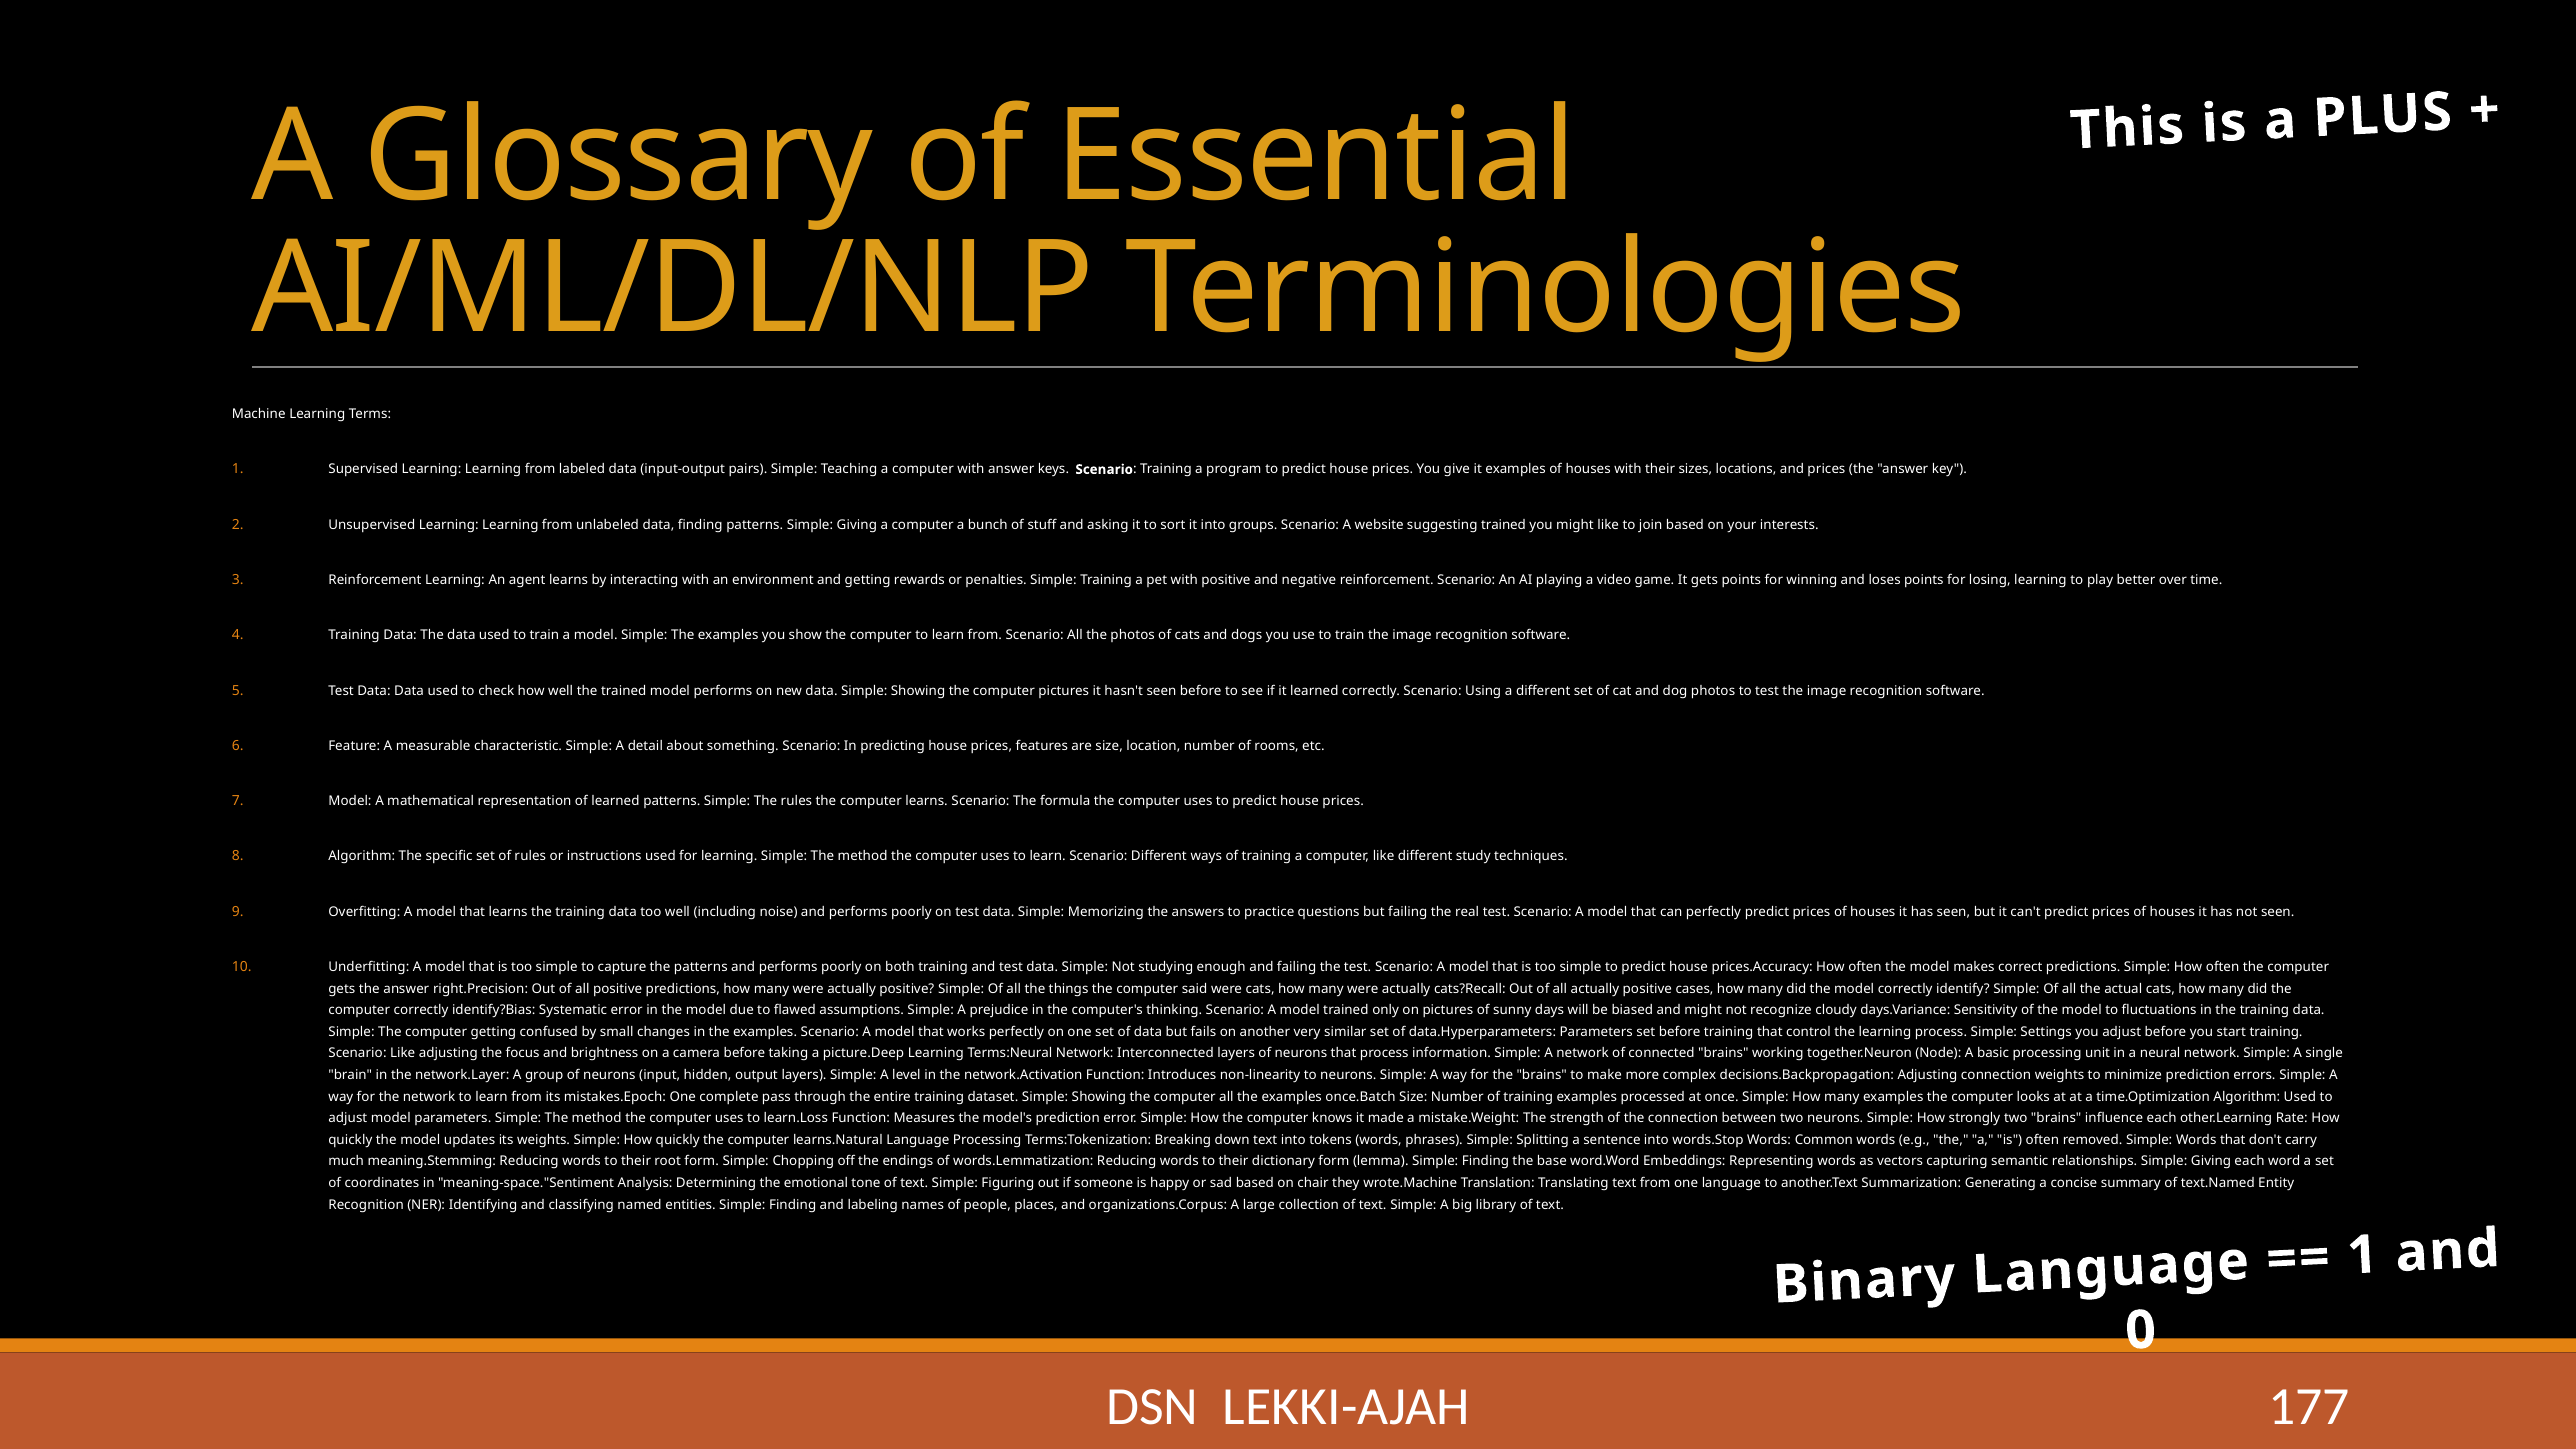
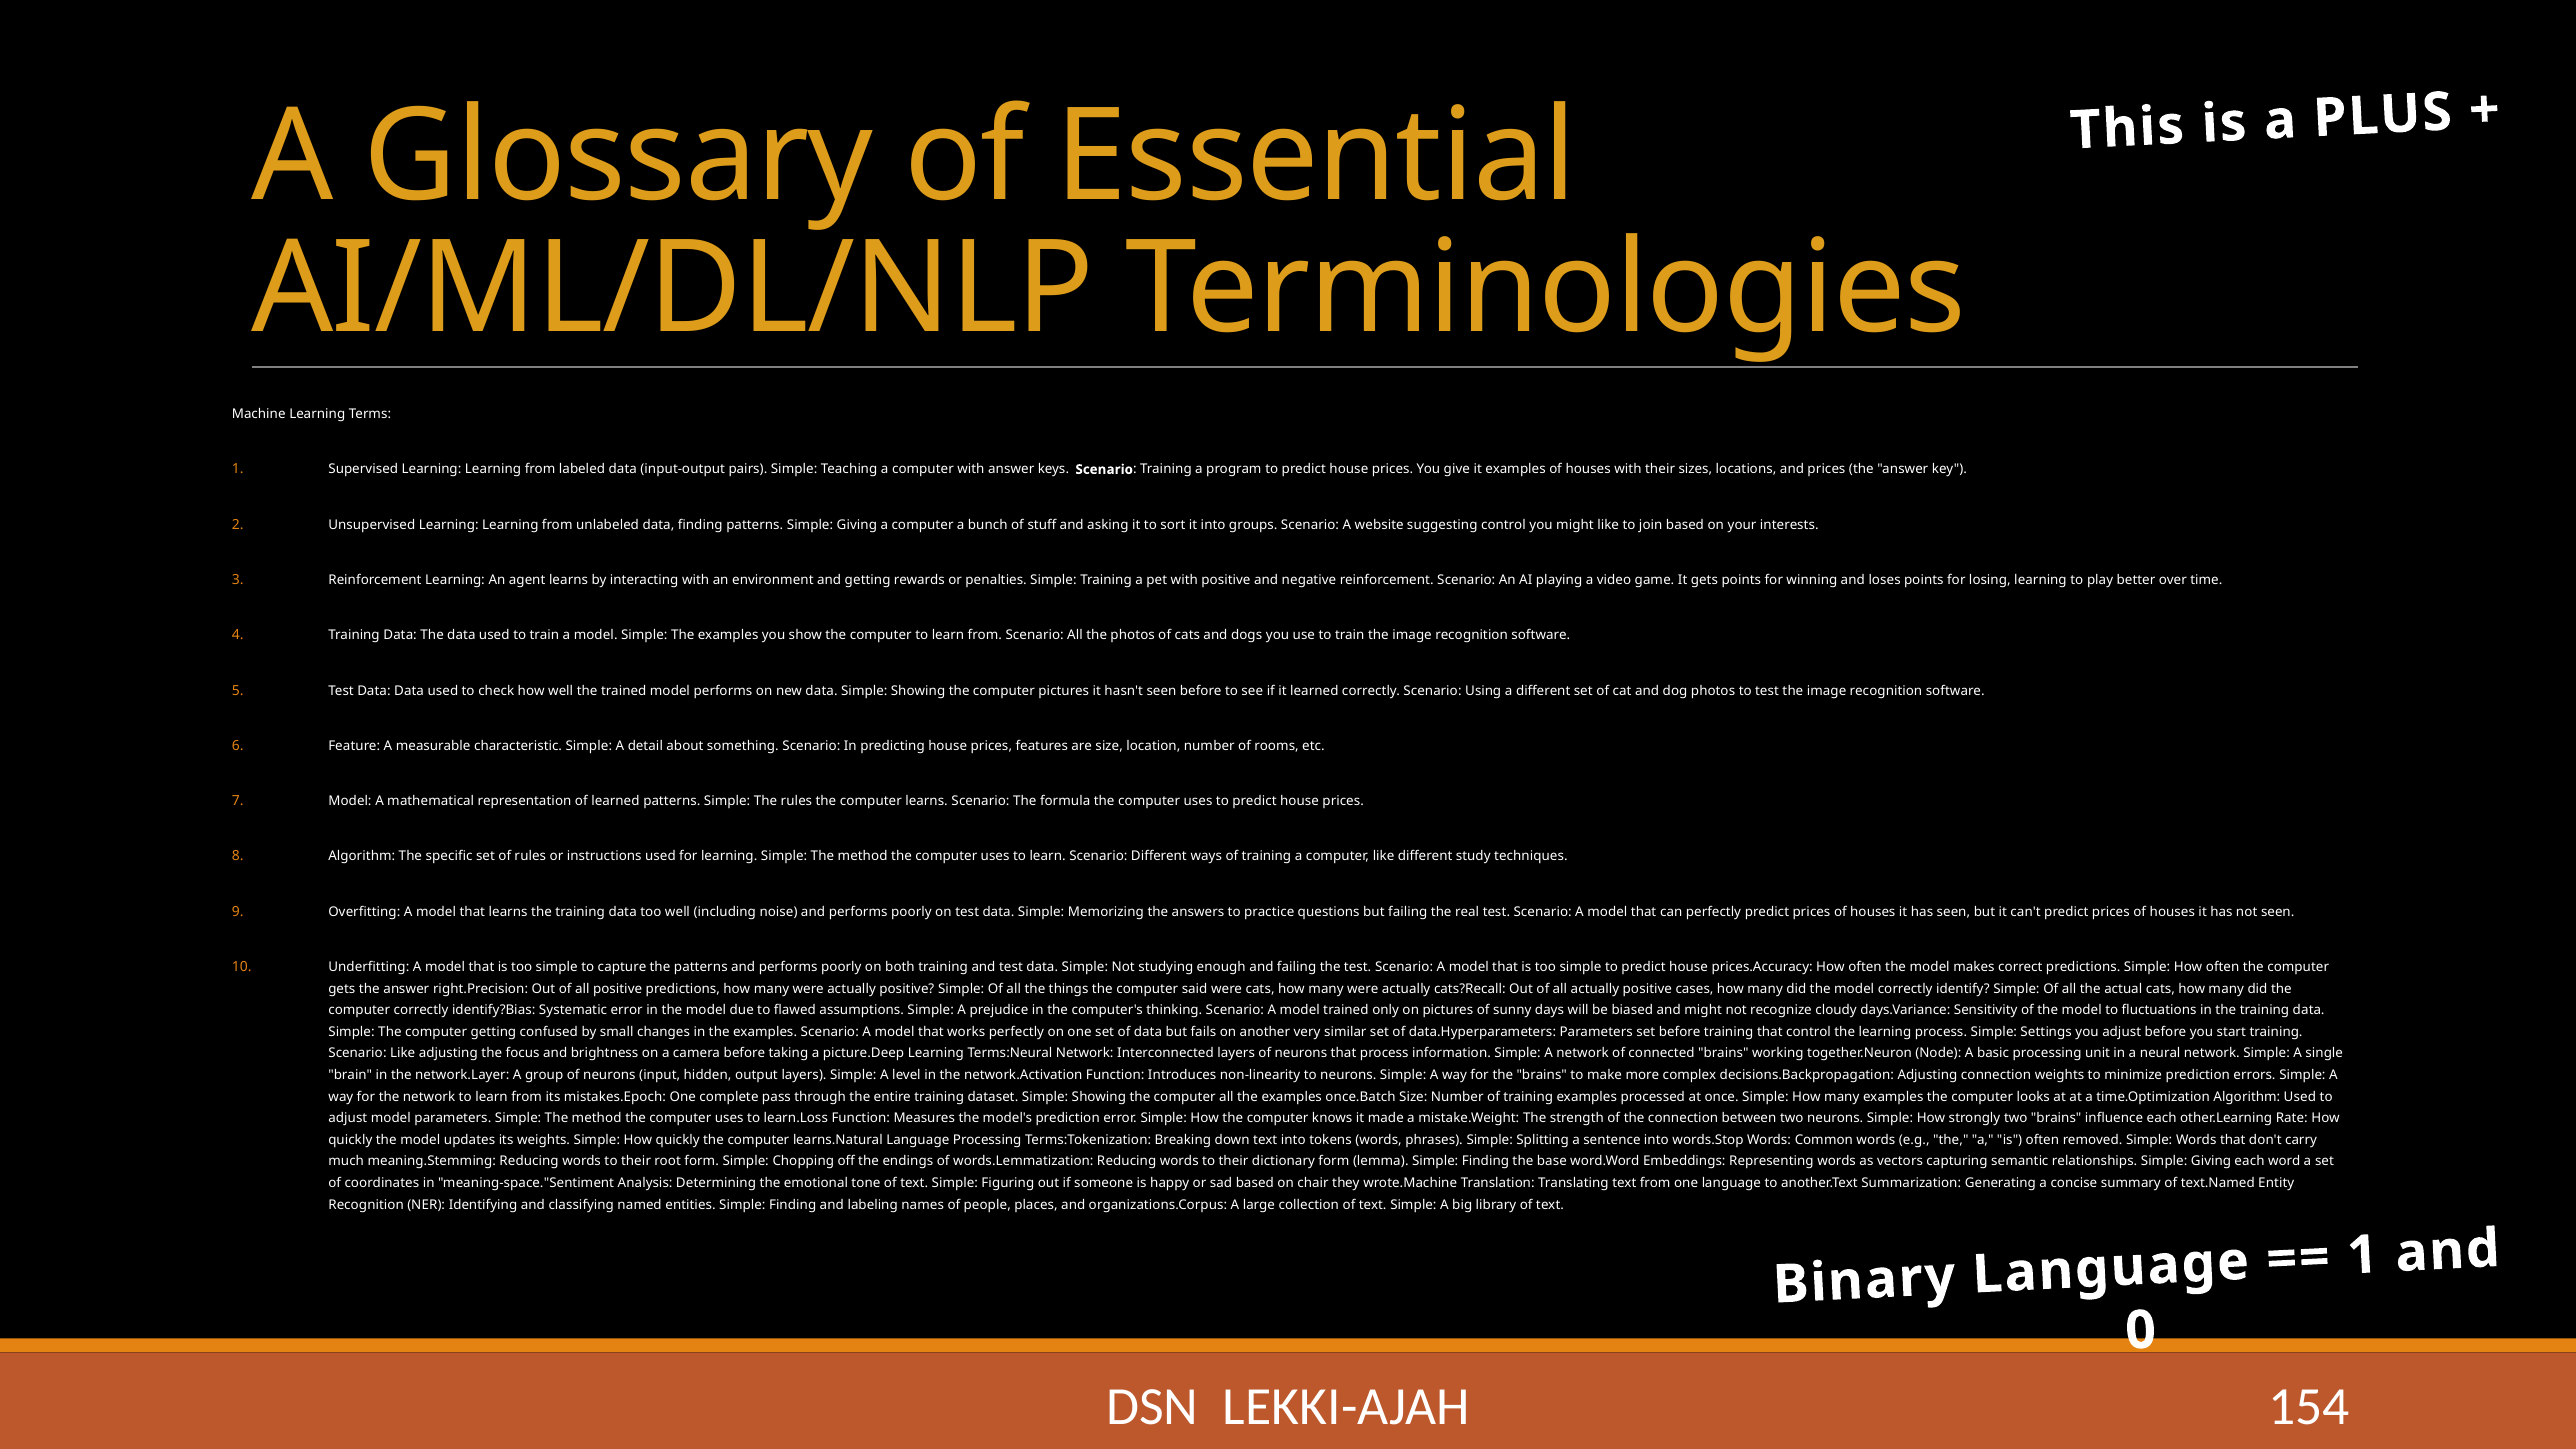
suggesting trained: trained -> control
177: 177 -> 154
